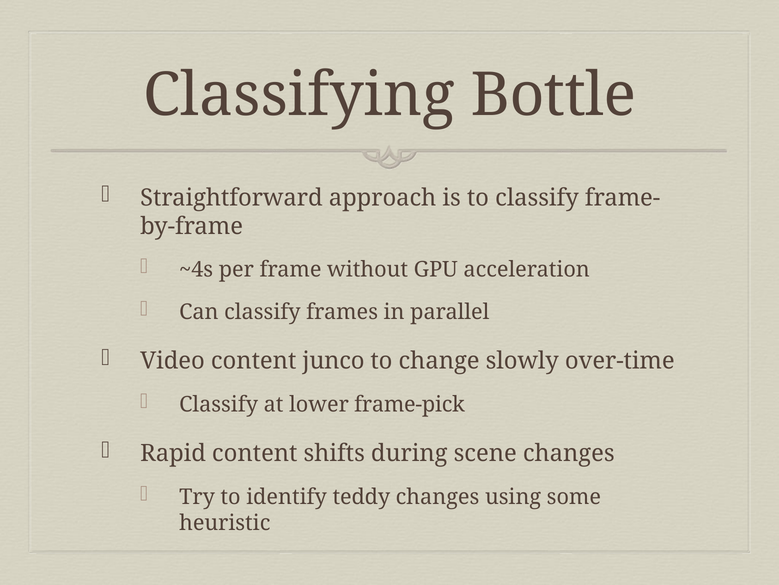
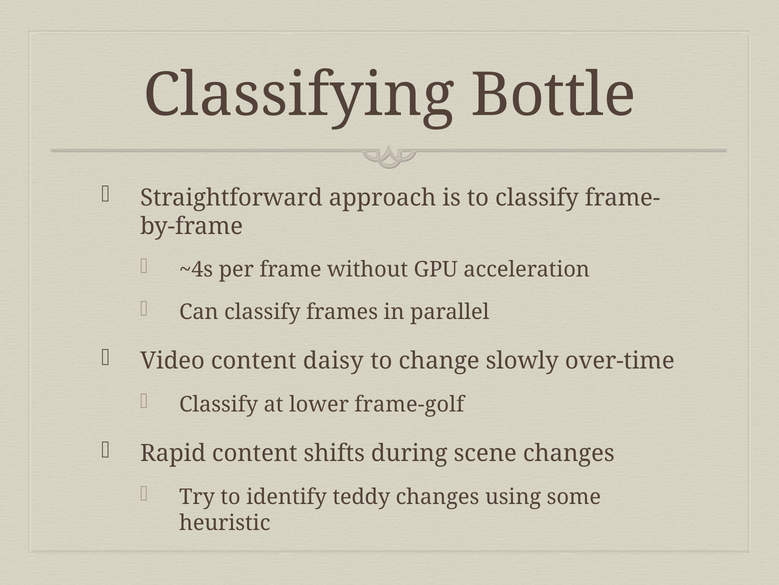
junco: junco -> daisy
frame-pick: frame-pick -> frame-golf
